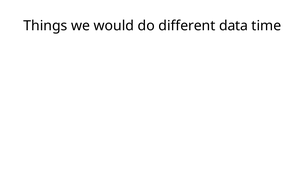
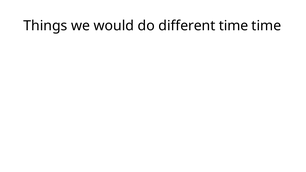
different data: data -> time
